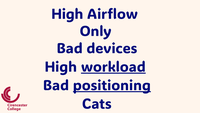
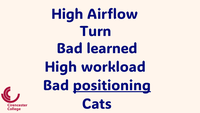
Only: Only -> Turn
devices: devices -> learned
workload underline: present -> none
